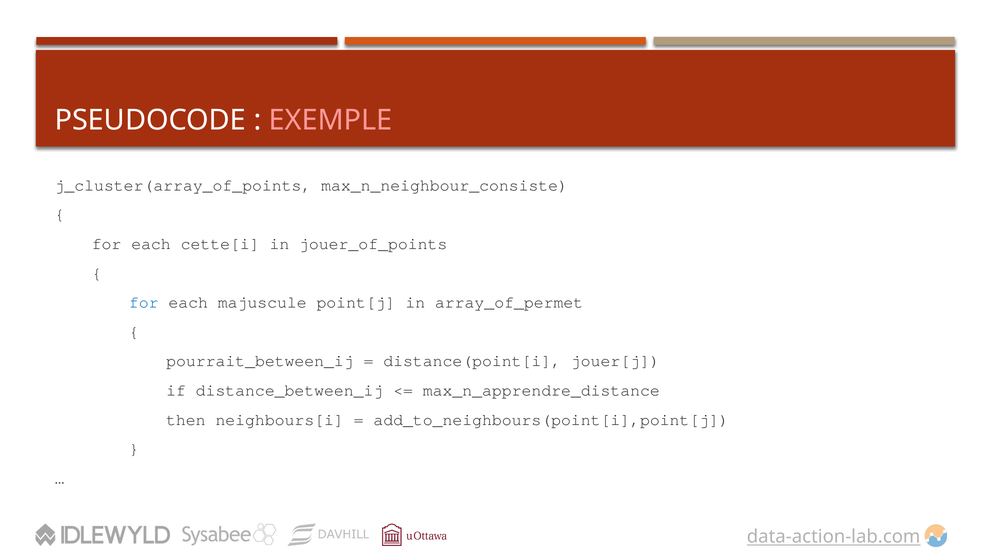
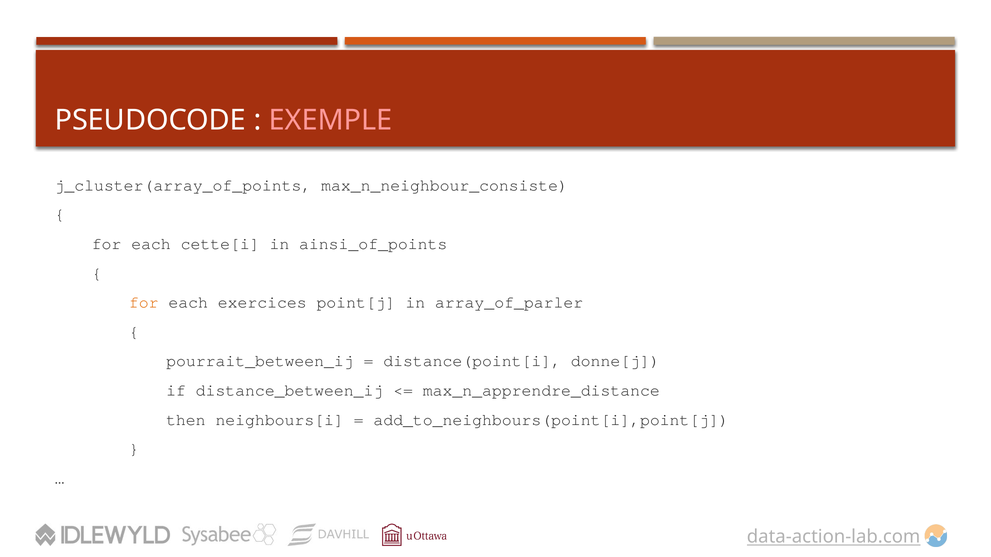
jouer_of_points: jouer_of_points -> ainsi_of_points
for at (144, 303) colour: blue -> orange
majuscule: majuscule -> exercices
array_of_permet: array_of_permet -> array_of_parler
jouer[j: jouer[j -> donne[j
